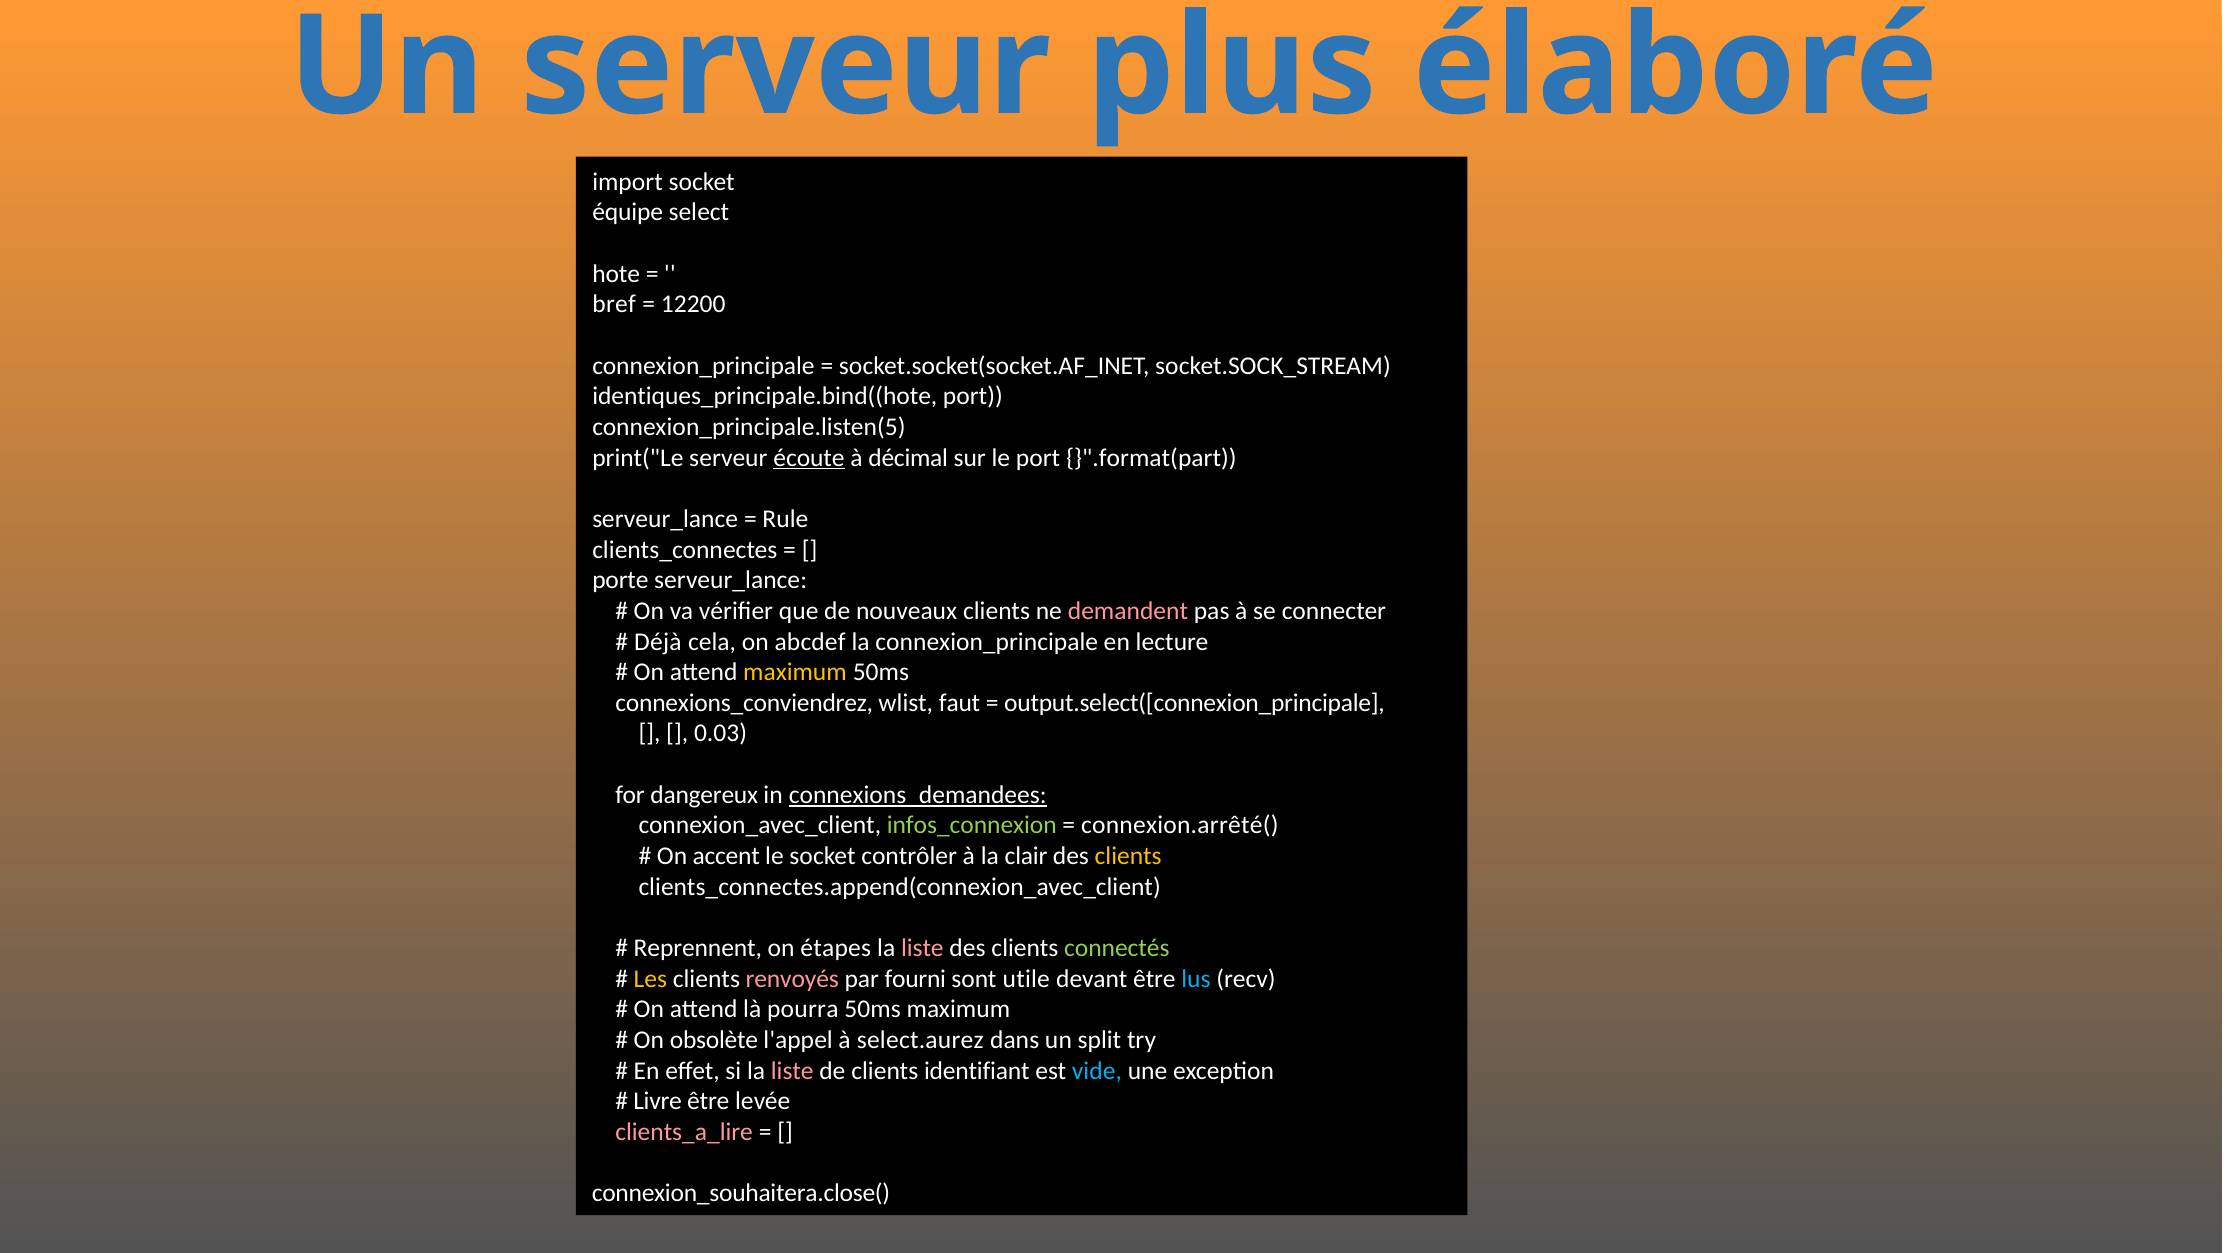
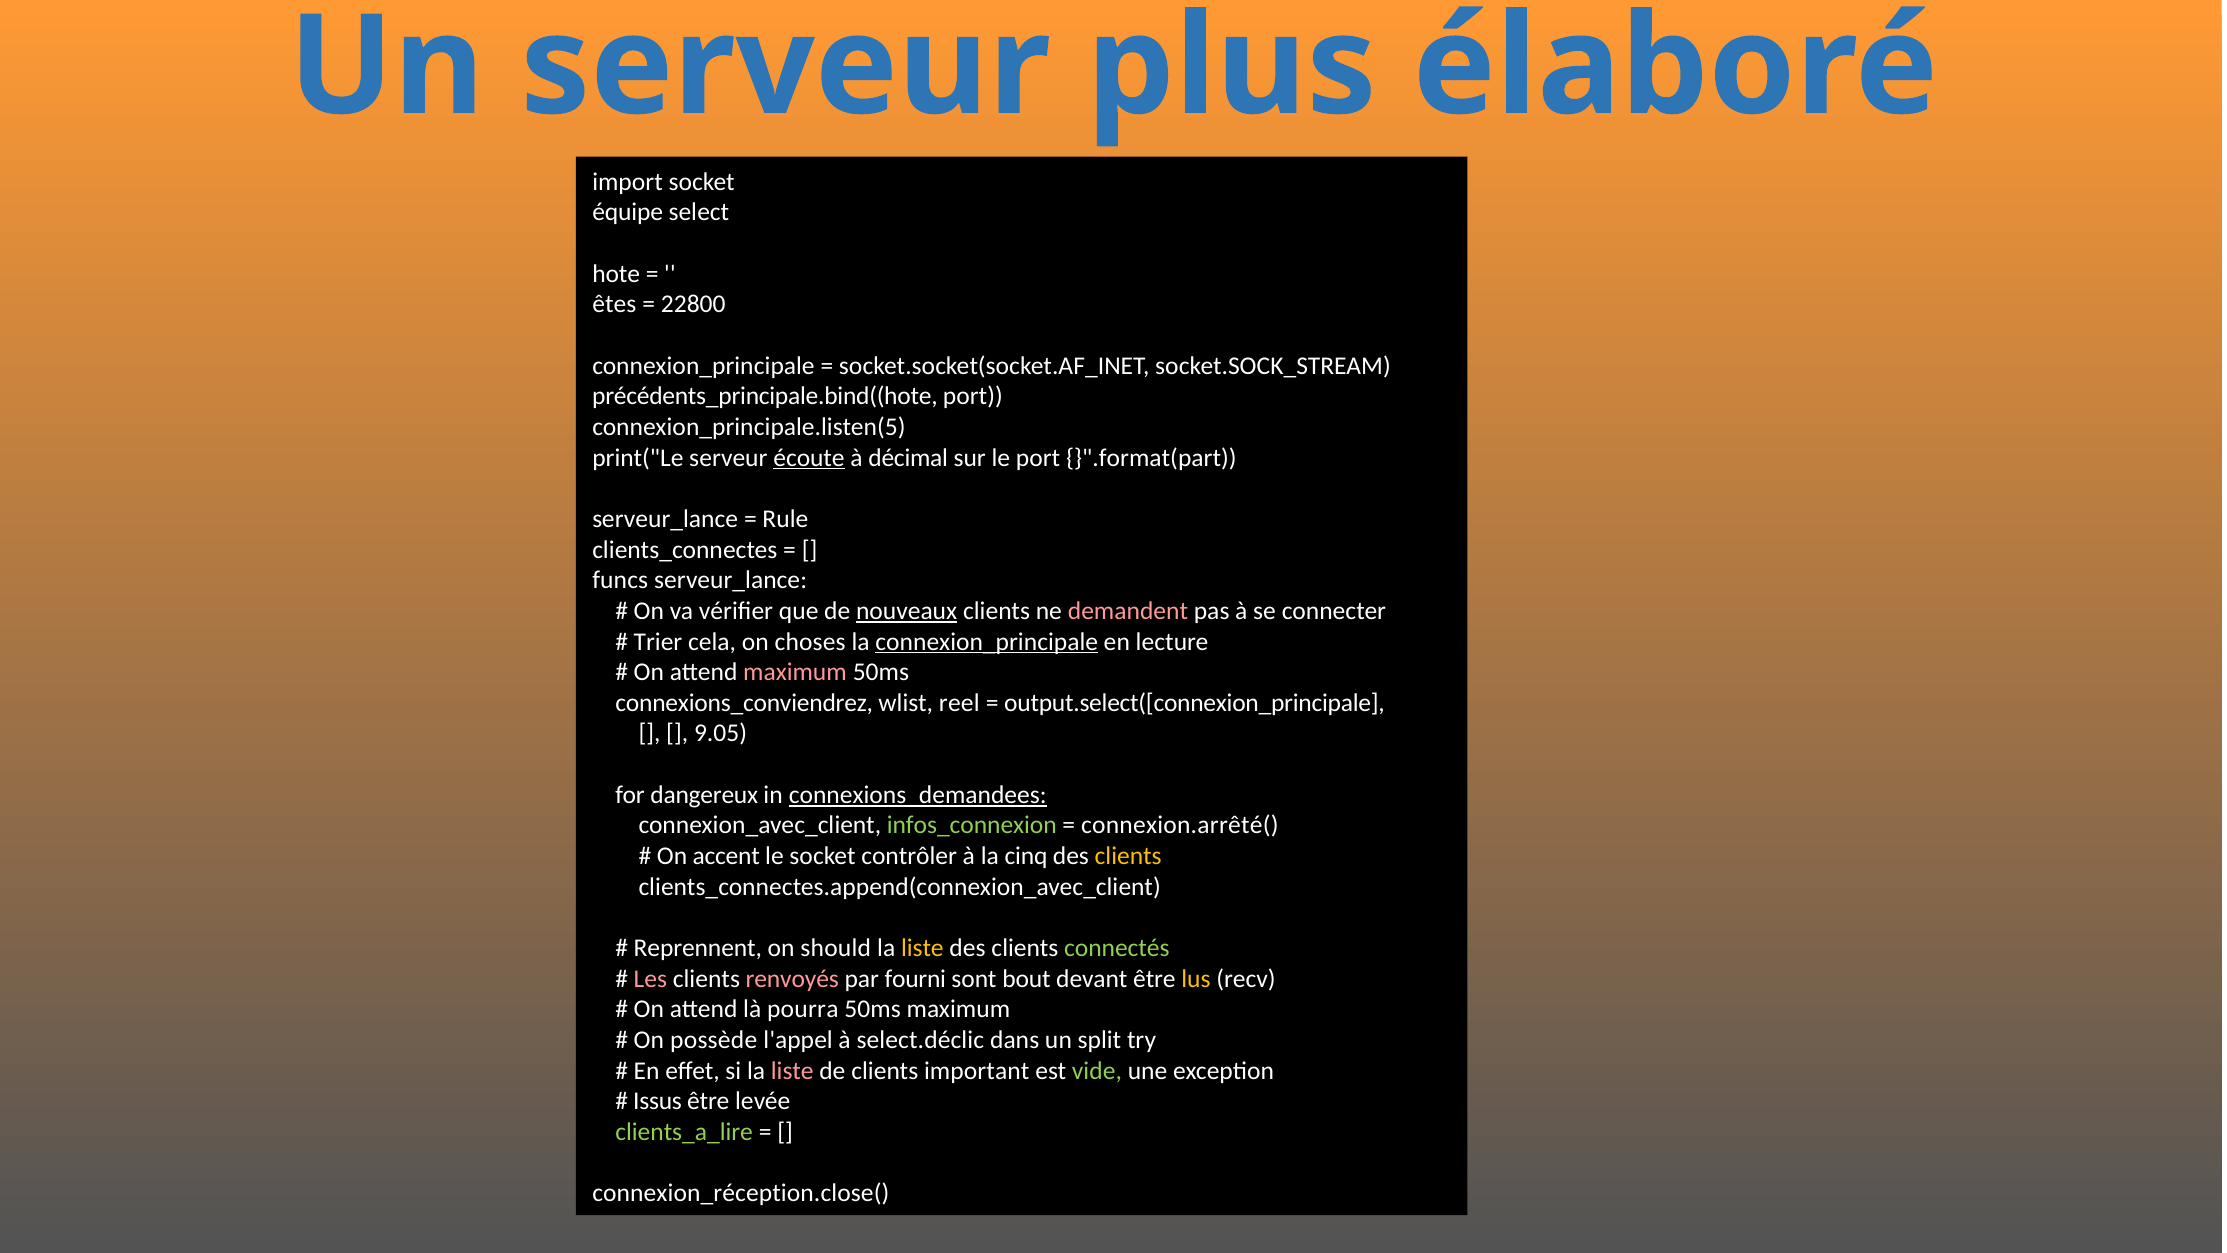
bref: bref -> êtes
12200: 12200 -> 22800
identiques_principale.bind((hote: identiques_principale.bind((hote -> précédents_principale.bind((hote
porte: porte -> funcs
nouveaux underline: none -> present
Déjà: Déjà -> Trier
abcdef: abcdef -> choses
connexion_principale at (987, 641) underline: none -> present
maximum at (795, 672) colour: yellow -> pink
faut: faut -> reel
0.03: 0.03 -> 9.05
clair: clair -> cinq
étapes: étapes -> should
liste at (922, 948) colour: pink -> yellow
Les colour: yellow -> pink
utile: utile -> bout
lus colour: light blue -> yellow
obsolète: obsolète -> possède
select.aurez: select.aurez -> select.déclic
identifiant: identifiant -> important
vide colour: light blue -> light green
Livre: Livre -> Issus
clients_a_lire colour: pink -> light green
connexion_souhaitera.close(: connexion_souhaitera.close( -> connexion_réception.close(
